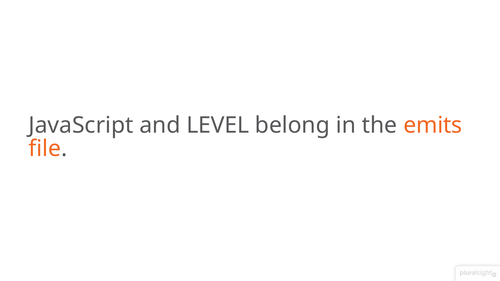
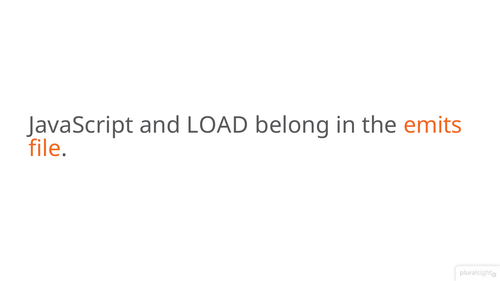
LEVEL: LEVEL -> LOAD
